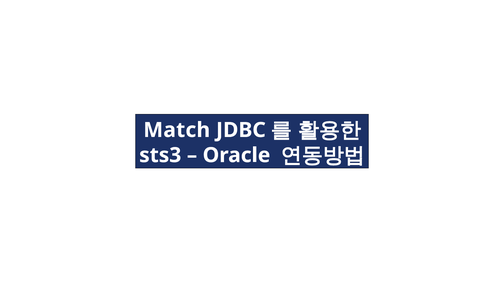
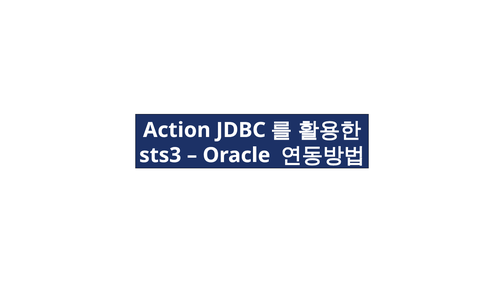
Match: Match -> Action
